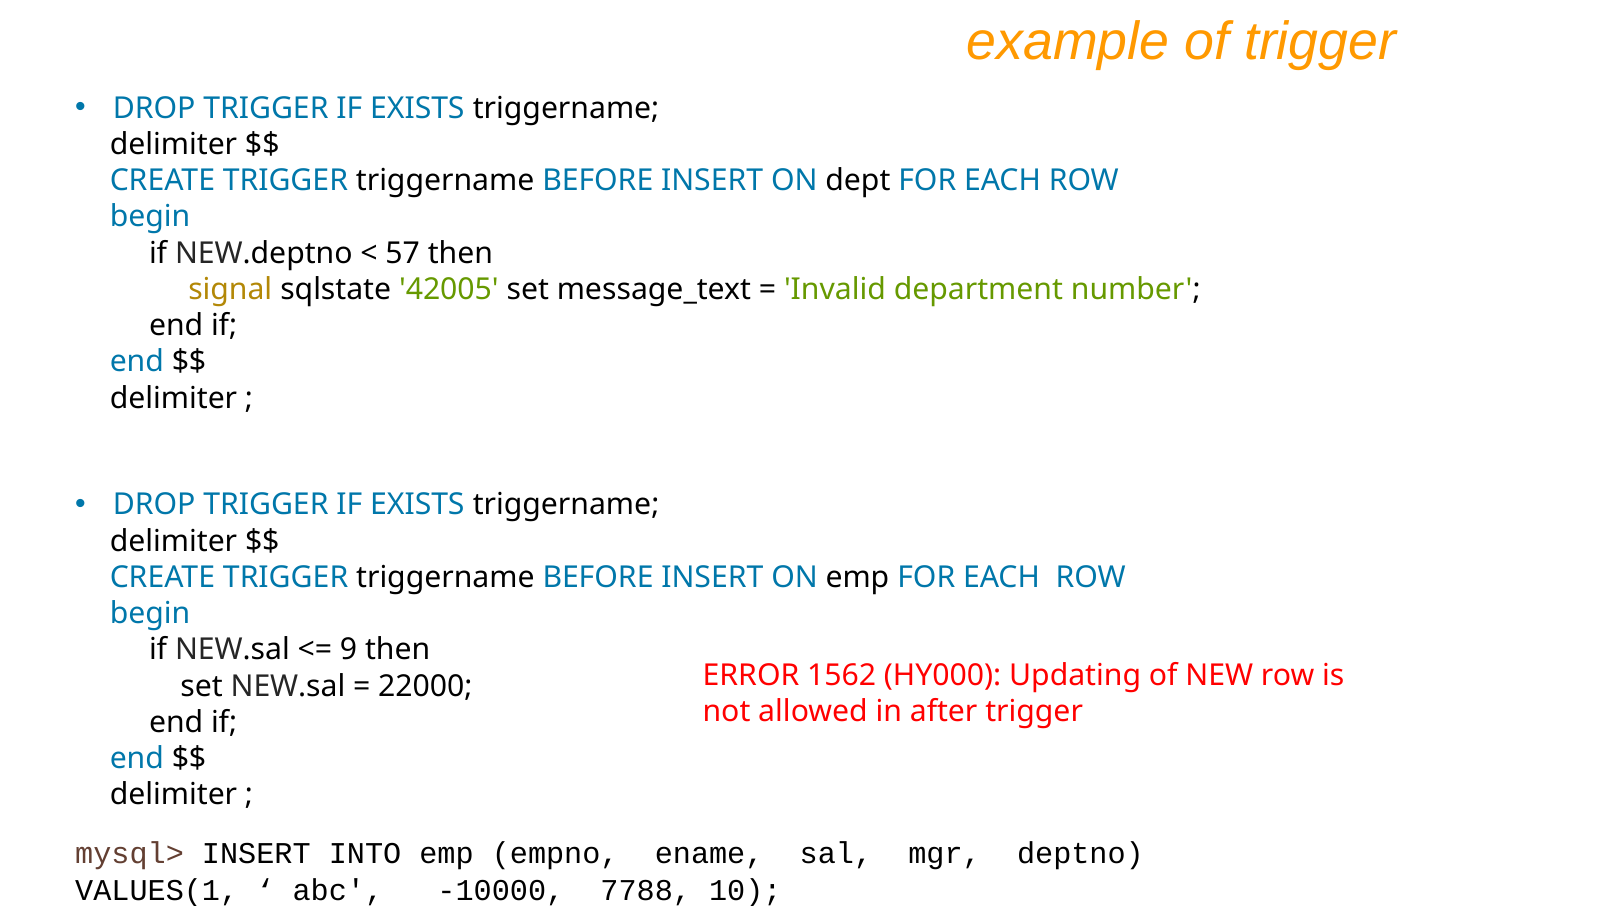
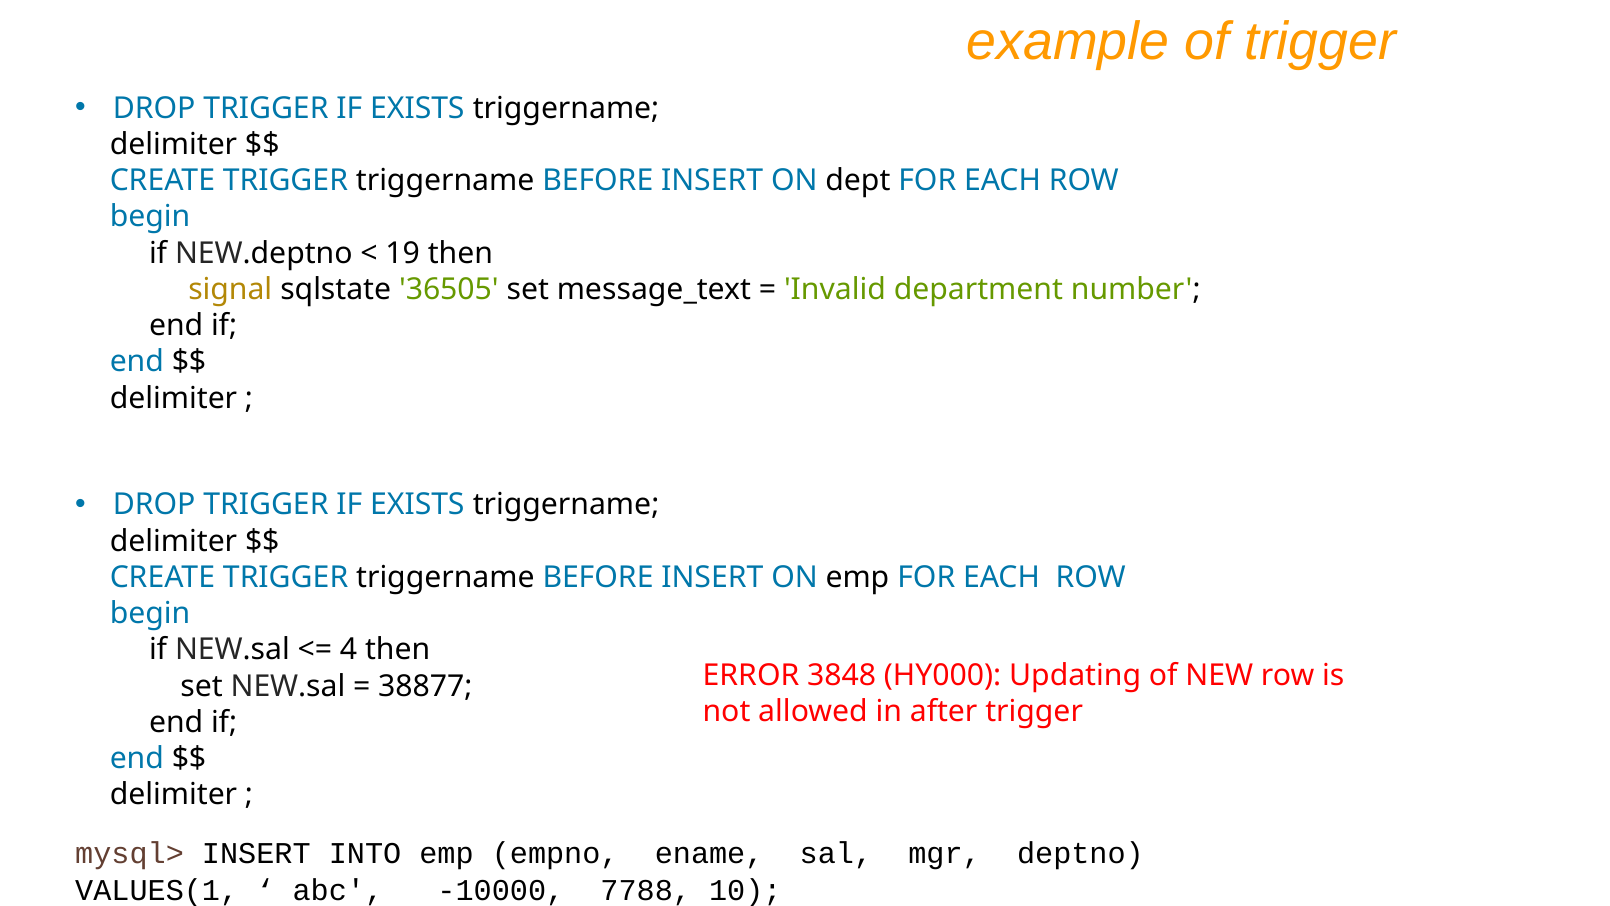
57: 57 -> 19
42005: 42005 -> 36505
9: 9 -> 4
1562: 1562 -> 3848
22000: 22000 -> 38877
